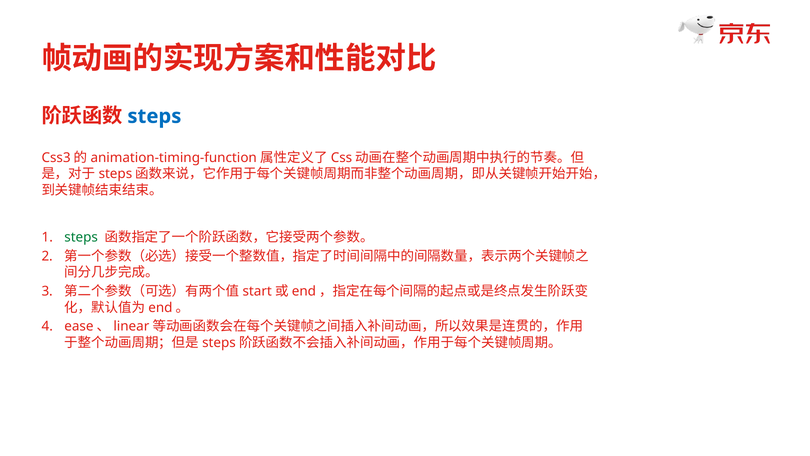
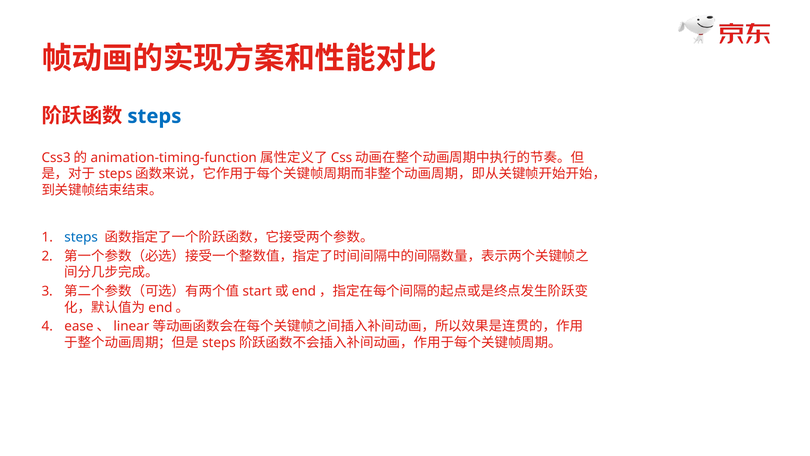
steps at (81, 237) colour: green -> blue
